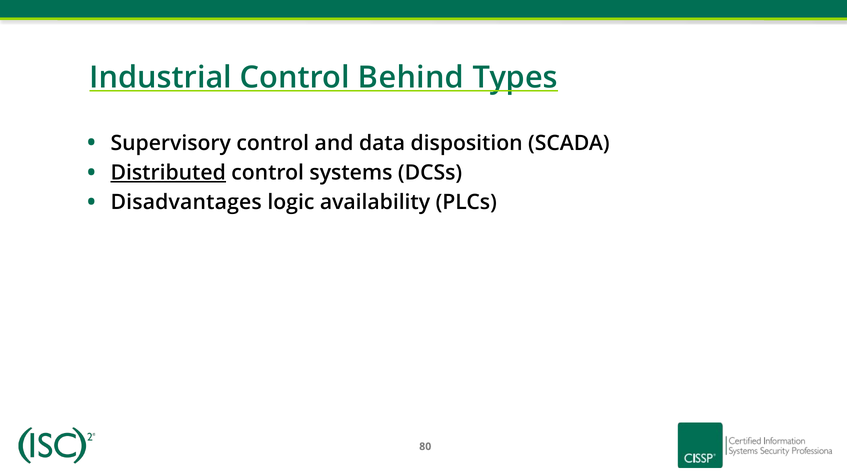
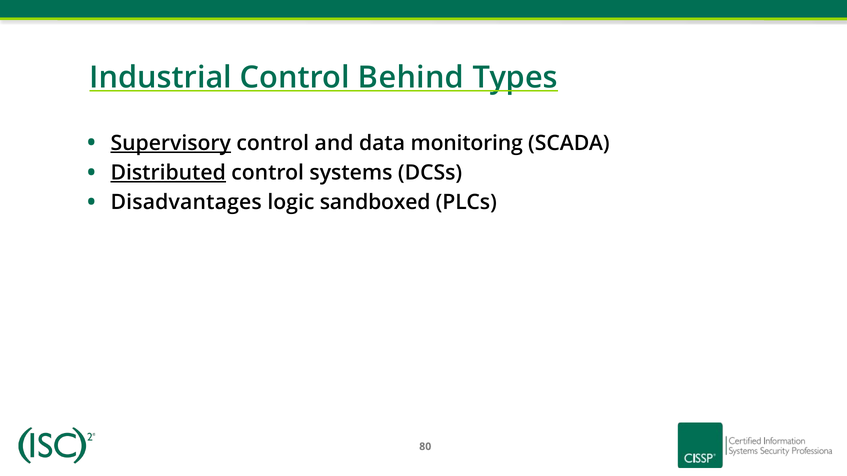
Supervisory underline: none -> present
disposition: disposition -> monitoring
availability: availability -> sandboxed
